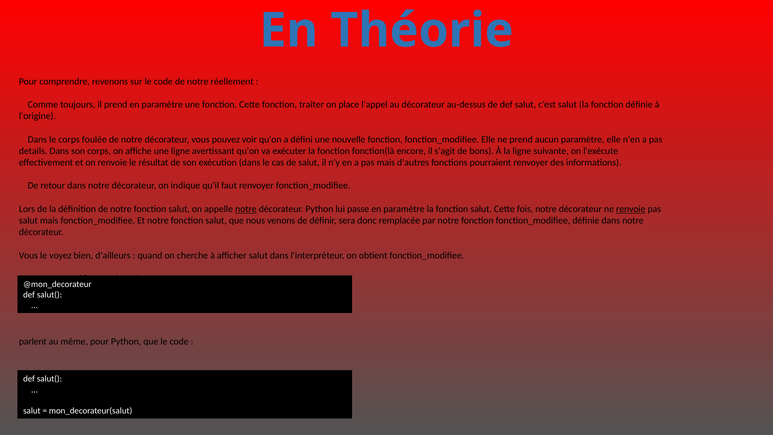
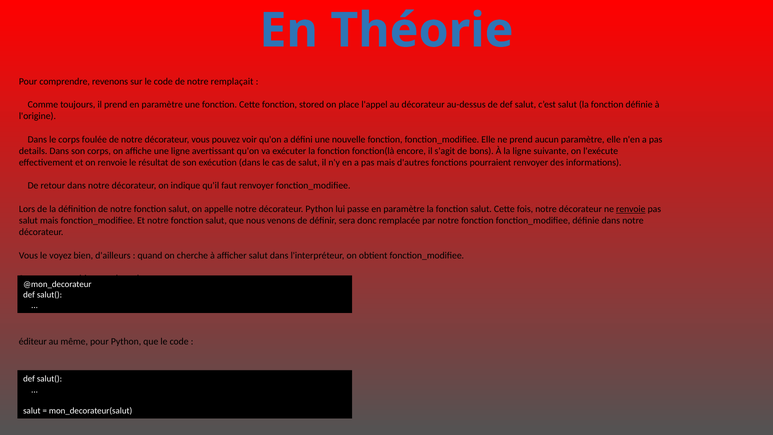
réellement: réellement -> remplaçait
traiter: traiter -> stored
notre at (246, 209) underline: present -> none
parlent: parlent -> éditeur
